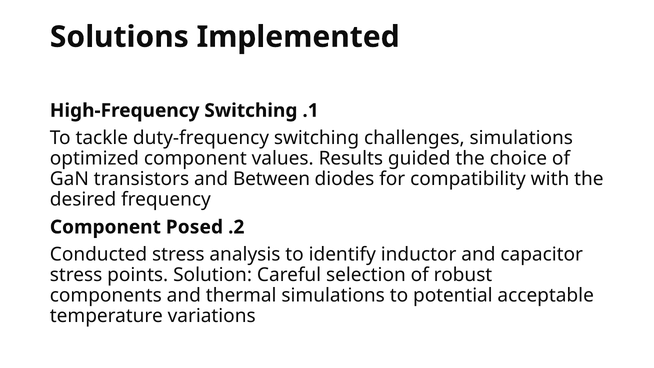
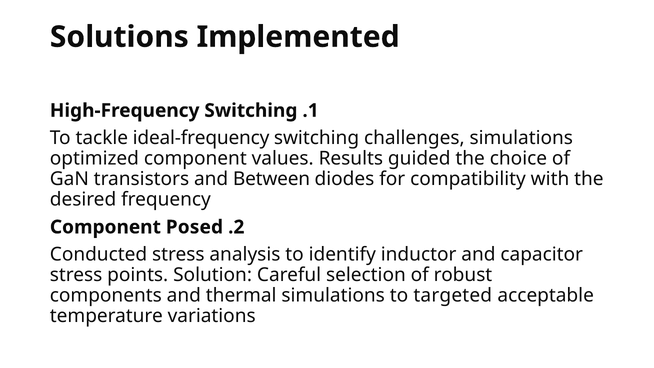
duty-frequency: duty-frequency -> ideal-frequency
potential: potential -> targeted
